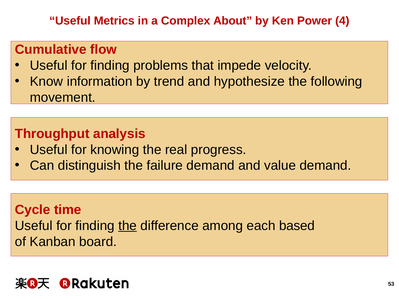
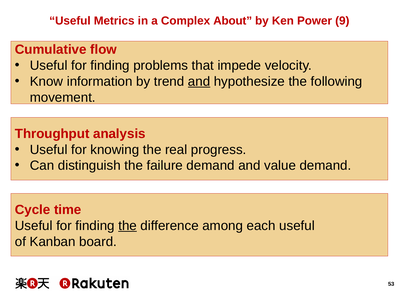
4: 4 -> 9
and at (199, 82) underline: none -> present
each based: based -> useful
